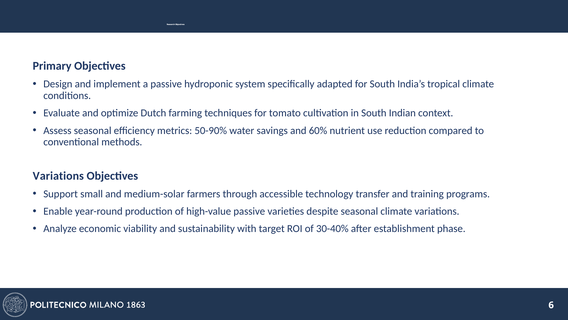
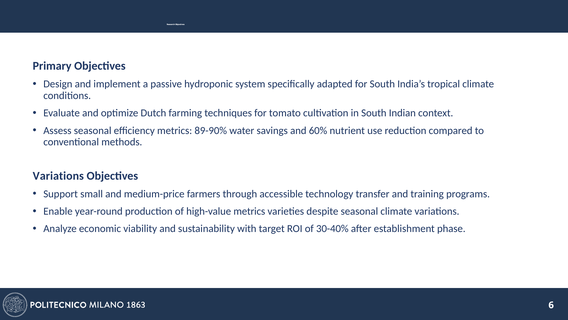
50-90%: 50-90% -> 89-90%
medium-solar: medium-solar -> medium-price
high-value passive: passive -> metrics
